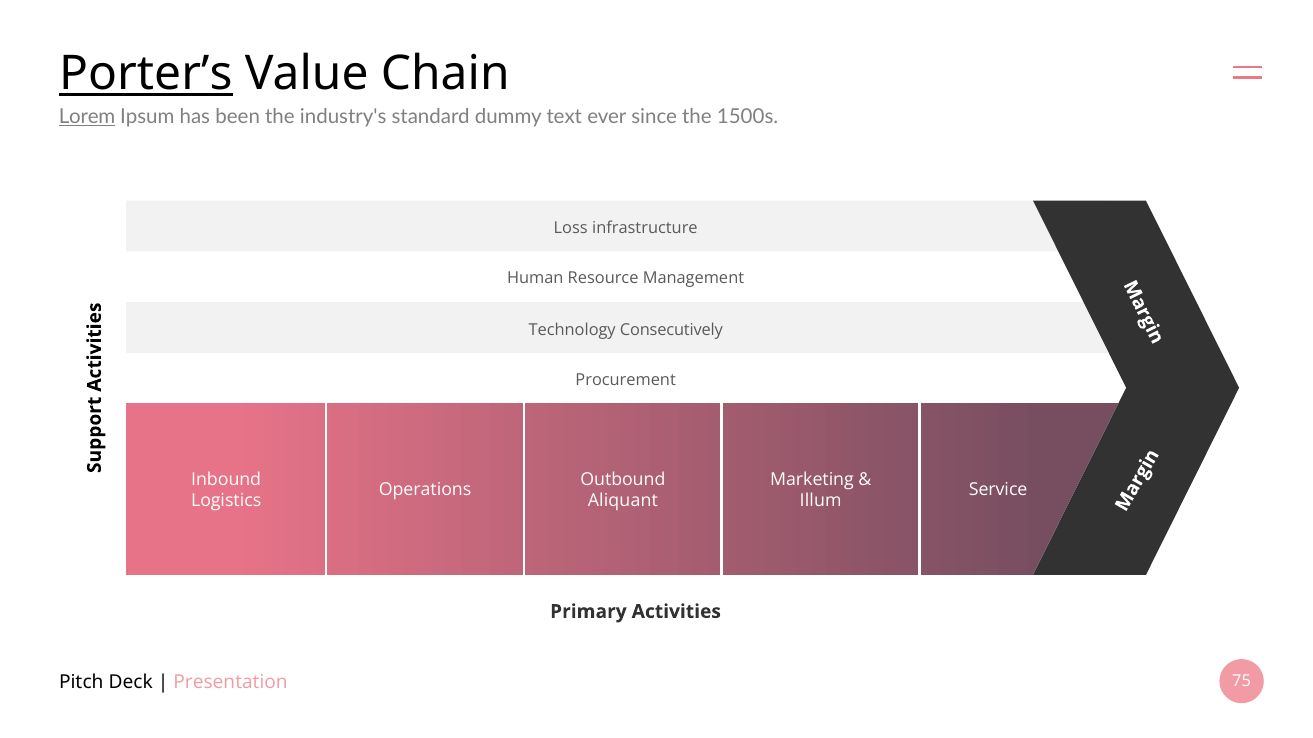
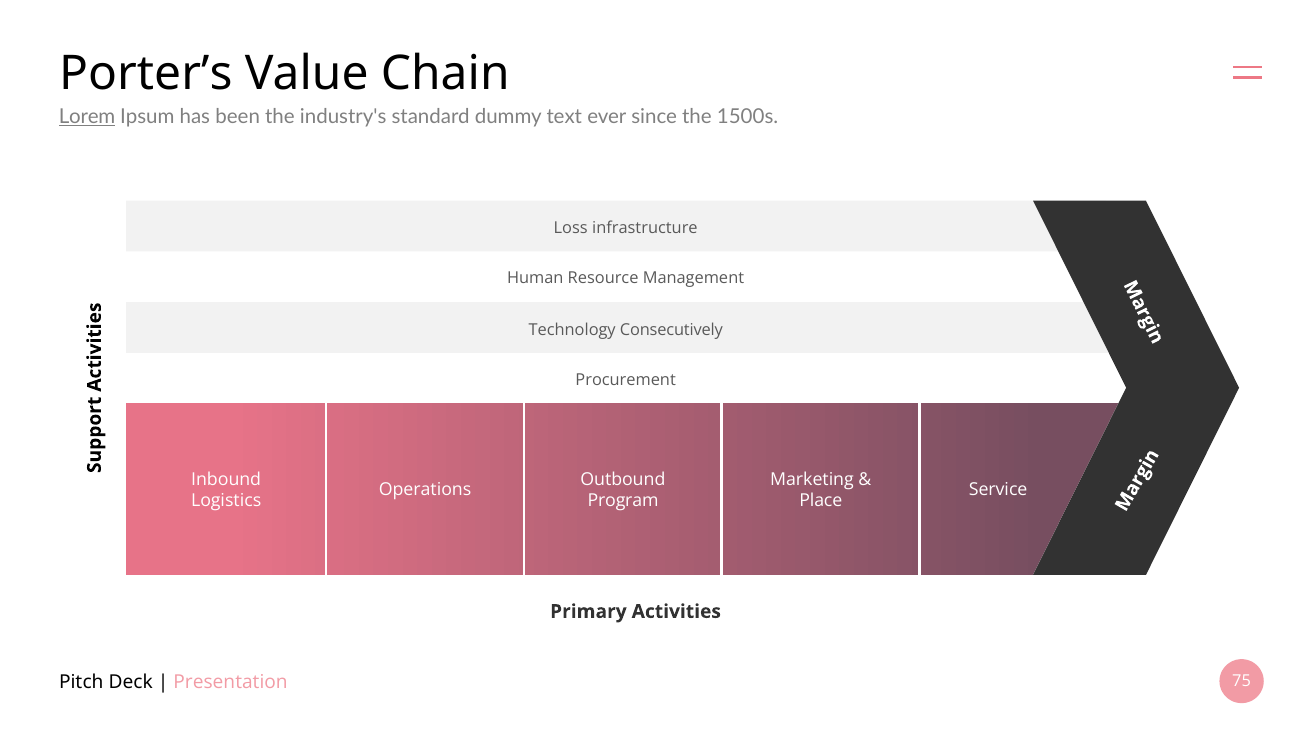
Porter’s underline: present -> none
Aliquant: Aliquant -> Program
Illum: Illum -> Place
